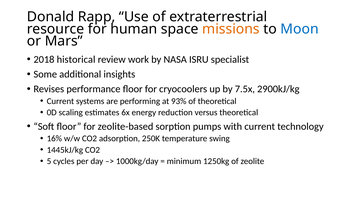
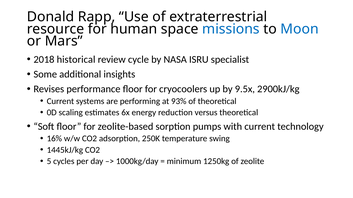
missions colour: orange -> blue
work: work -> cycle
7.5x: 7.5x -> 9.5x
